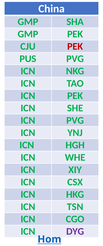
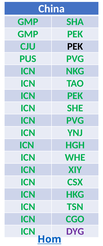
PEK at (75, 46) colour: red -> black
